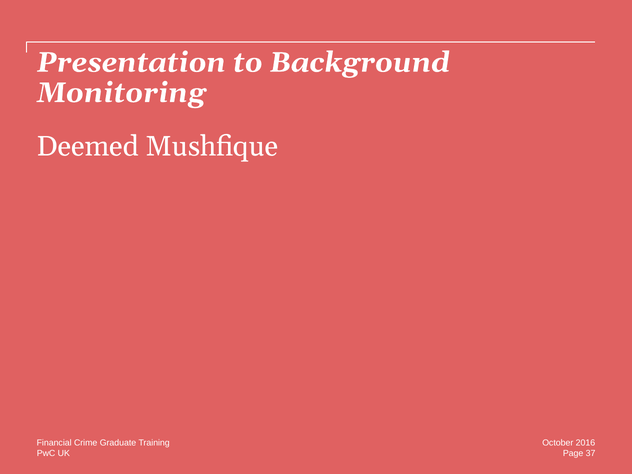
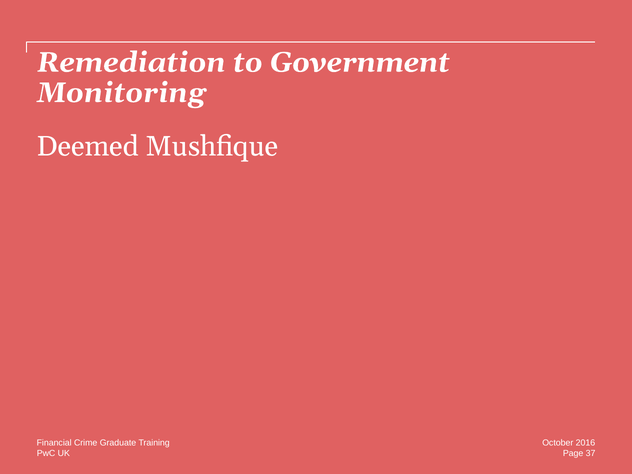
Presentation: Presentation -> Remediation
Background: Background -> Government
